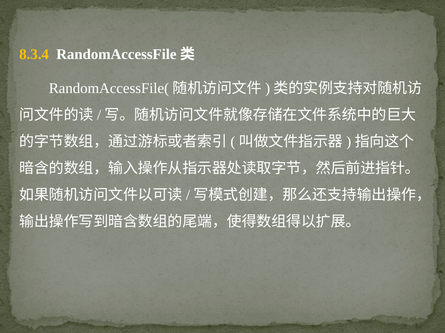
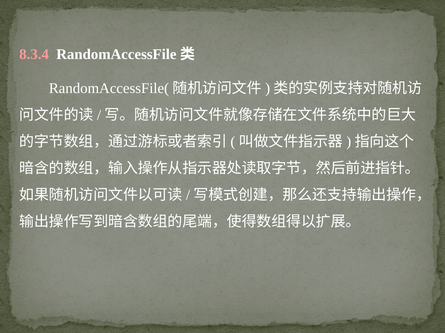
8.3.4 colour: yellow -> pink
